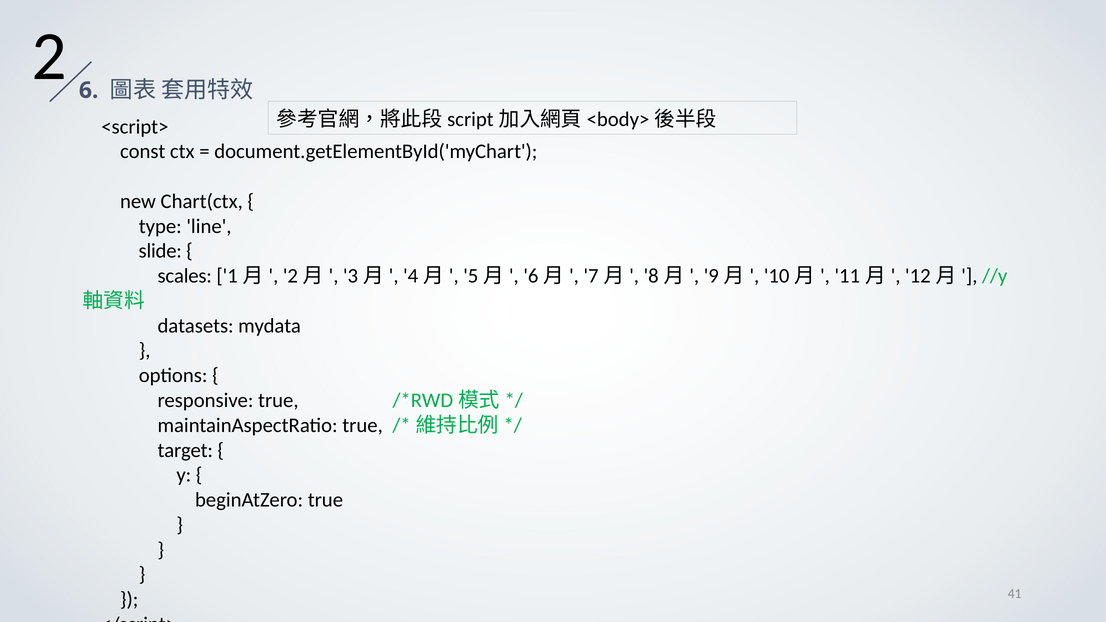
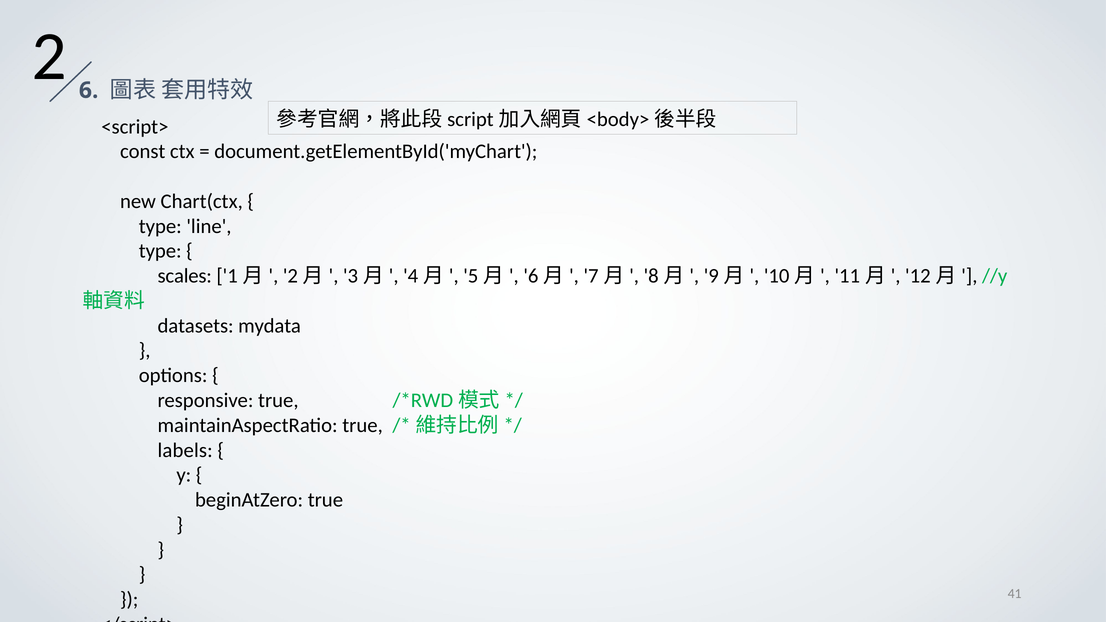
slide at (160, 251): slide -> type
target: target -> labels
